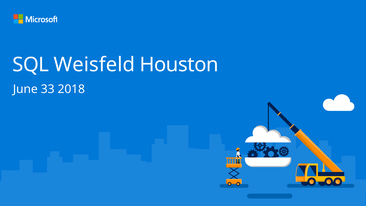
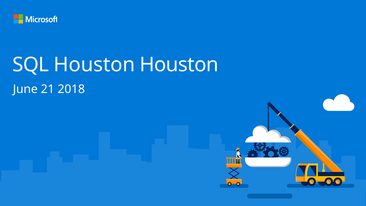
SQL Weisfeld: Weisfeld -> Houston
33: 33 -> 21
